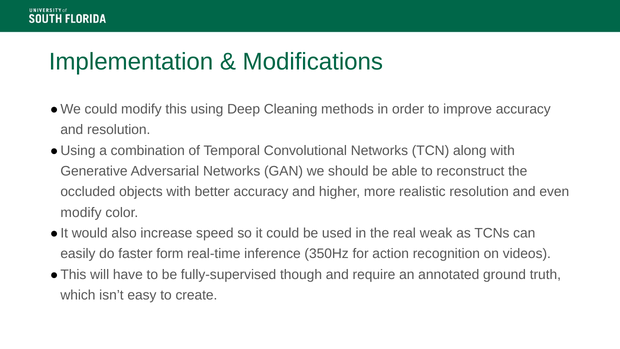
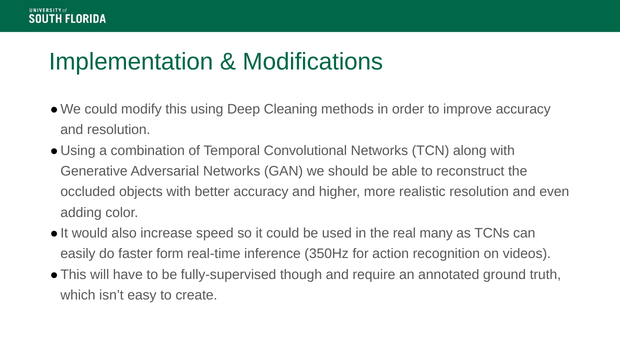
modify at (81, 212): modify -> adding
weak: weak -> many
